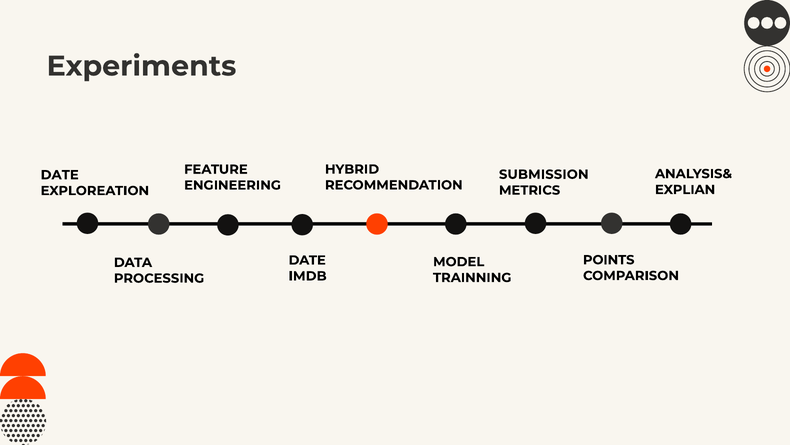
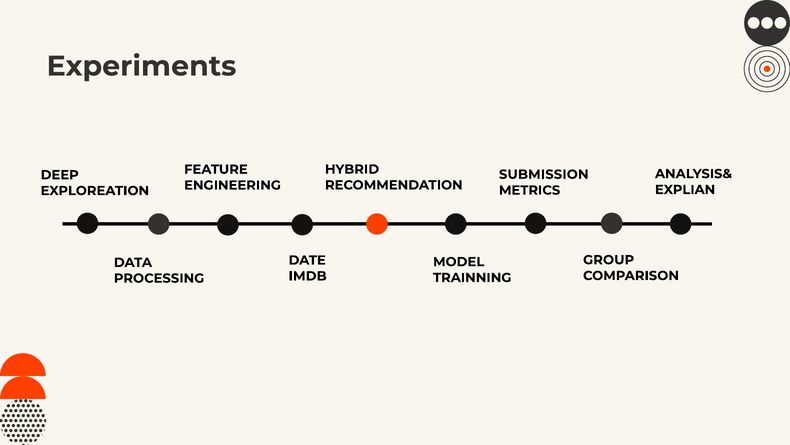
DATE at (60, 175): DATE -> DEEP
POINTS: POINTS -> GROUP
